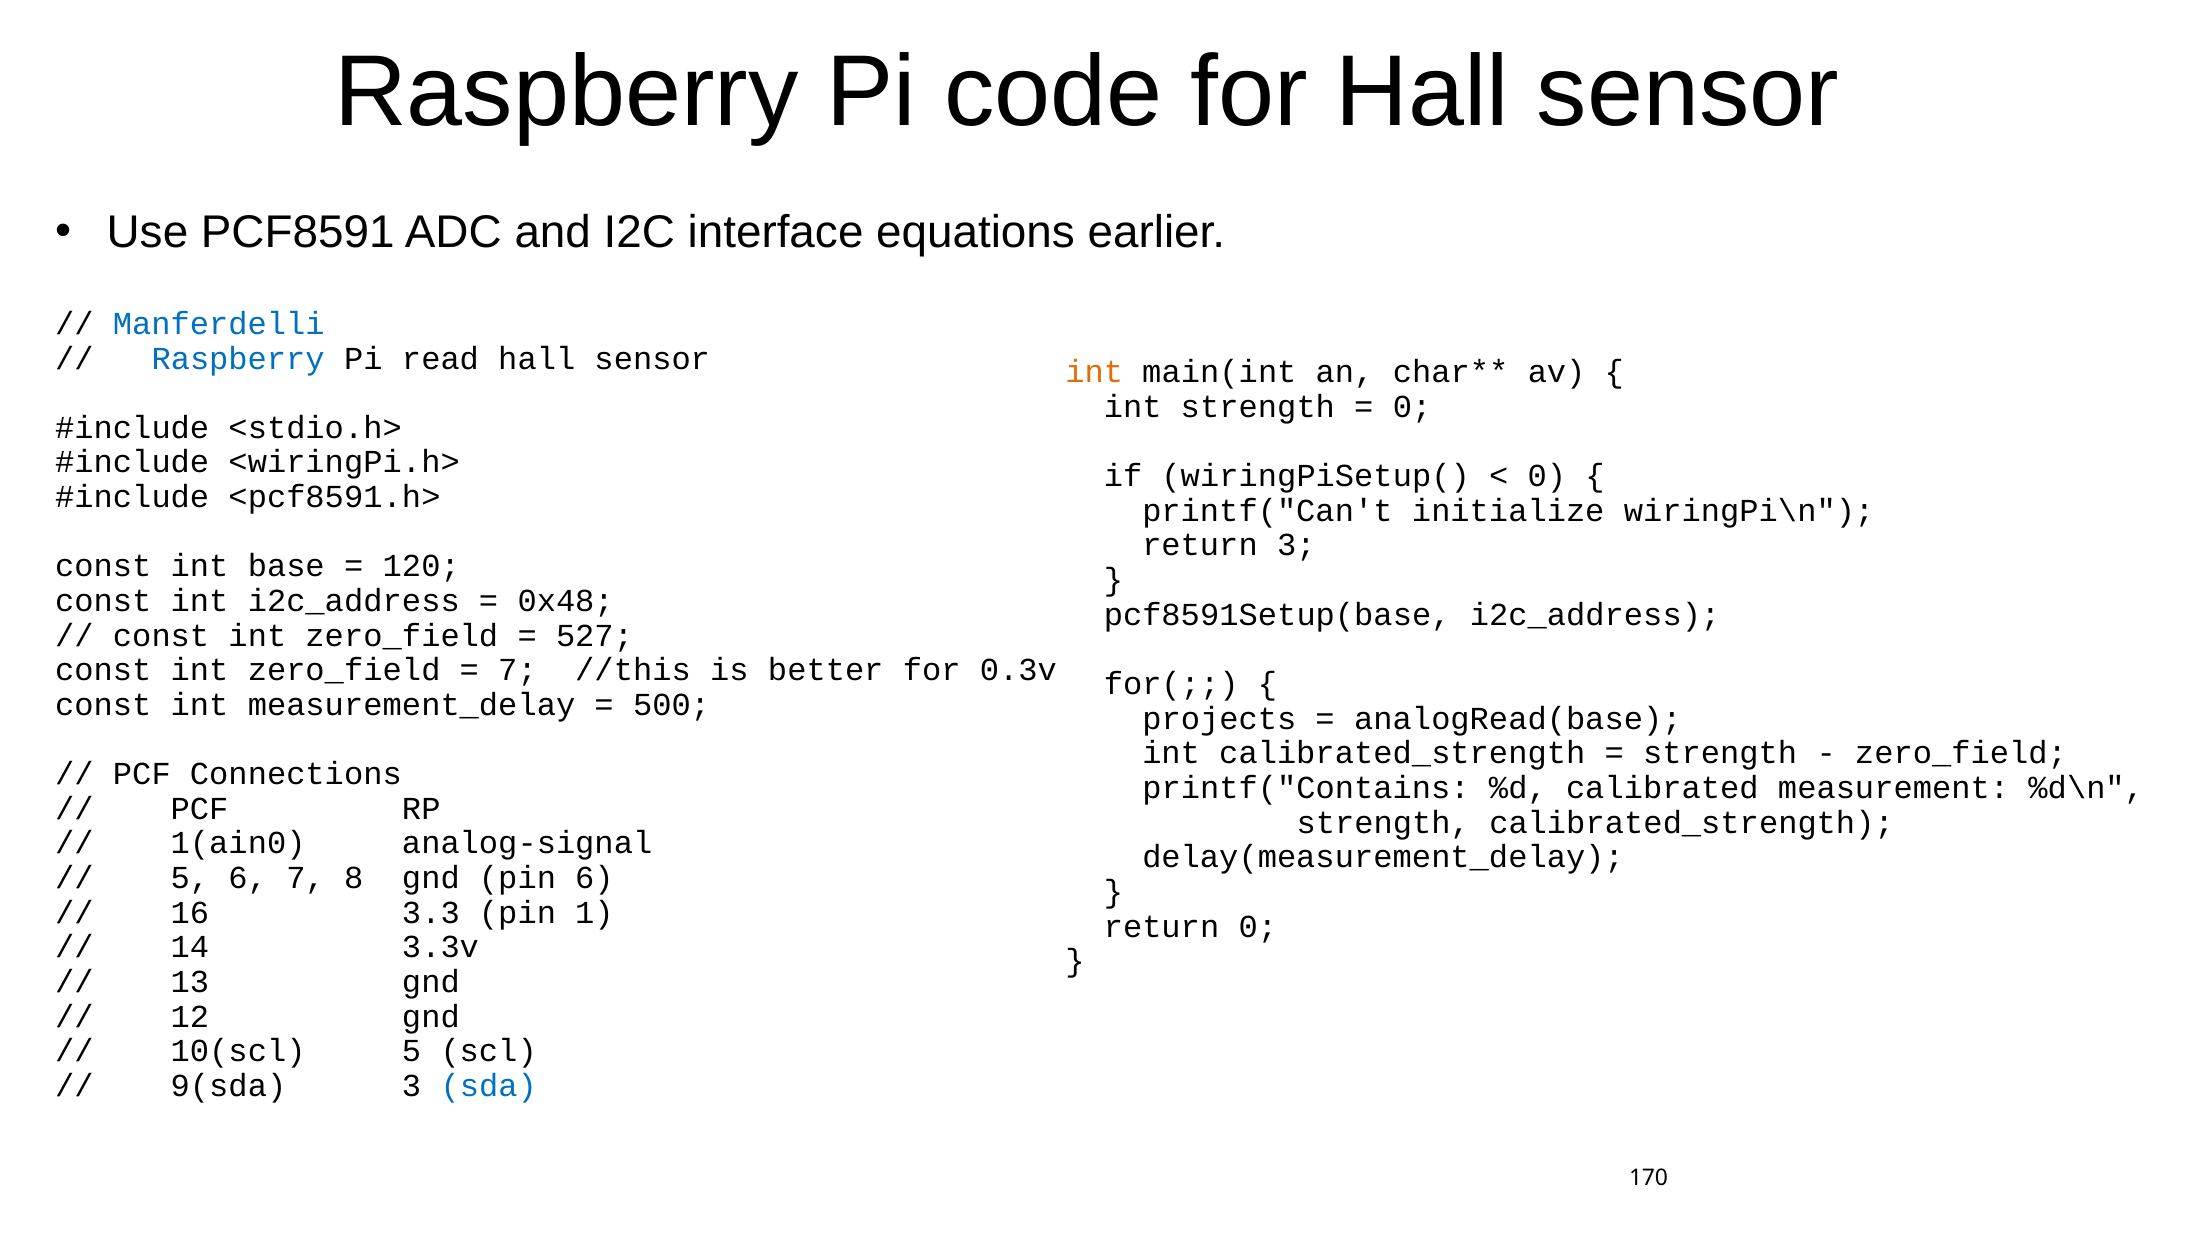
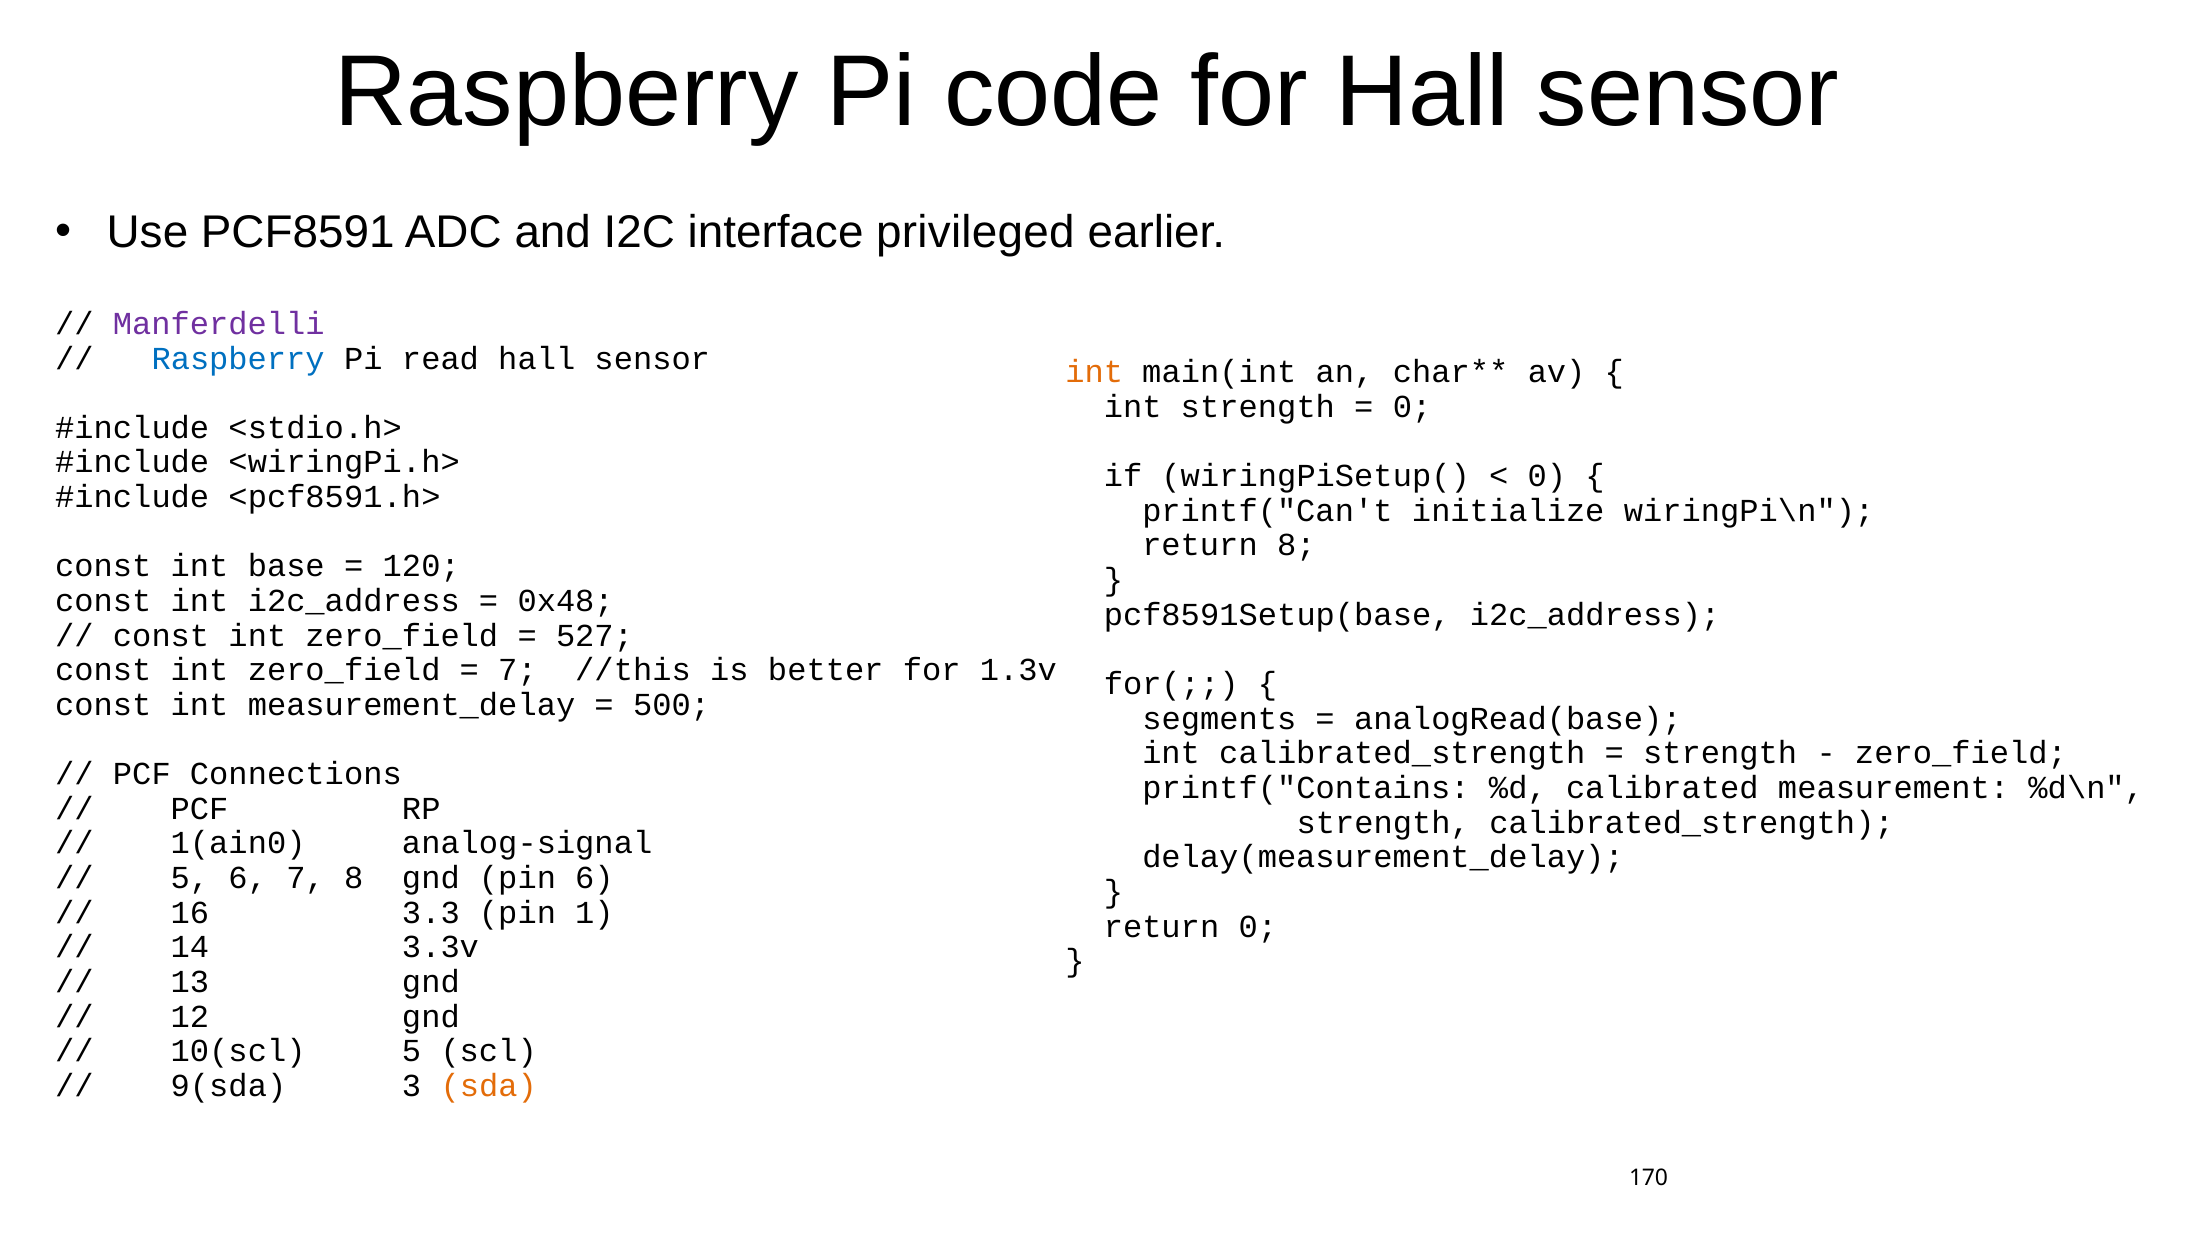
equations: equations -> privileged
Manferdelli colour: blue -> purple
return 3: 3 -> 8
0.3v: 0.3v -> 1.3v
projects: projects -> segments
sda colour: blue -> orange
